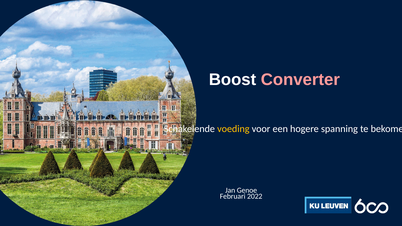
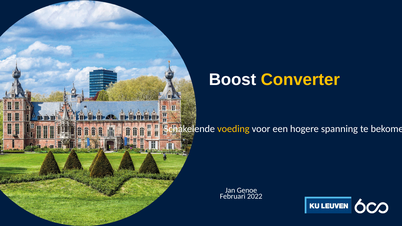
Converter colour: pink -> yellow
